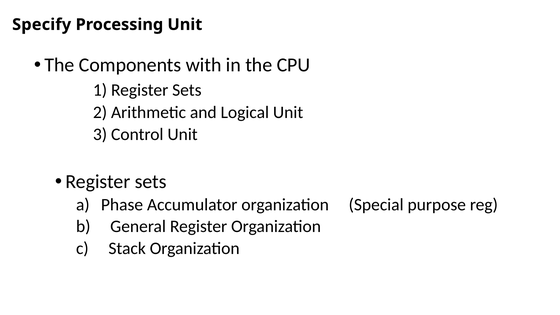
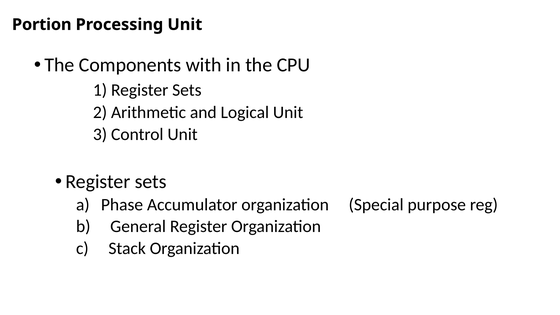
Specify: Specify -> Portion
